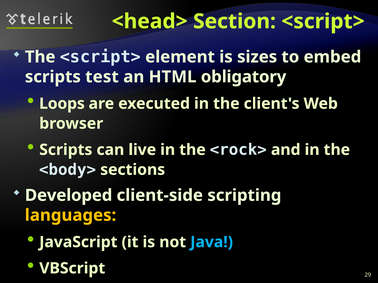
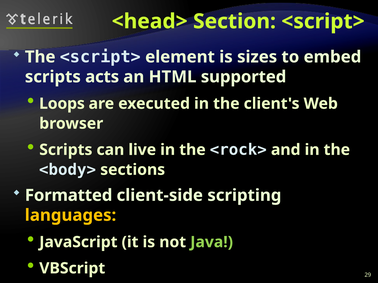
test: test -> acts
obligatory: obligatory -> supported
Developed: Developed -> Formatted
Java colour: light blue -> light green
